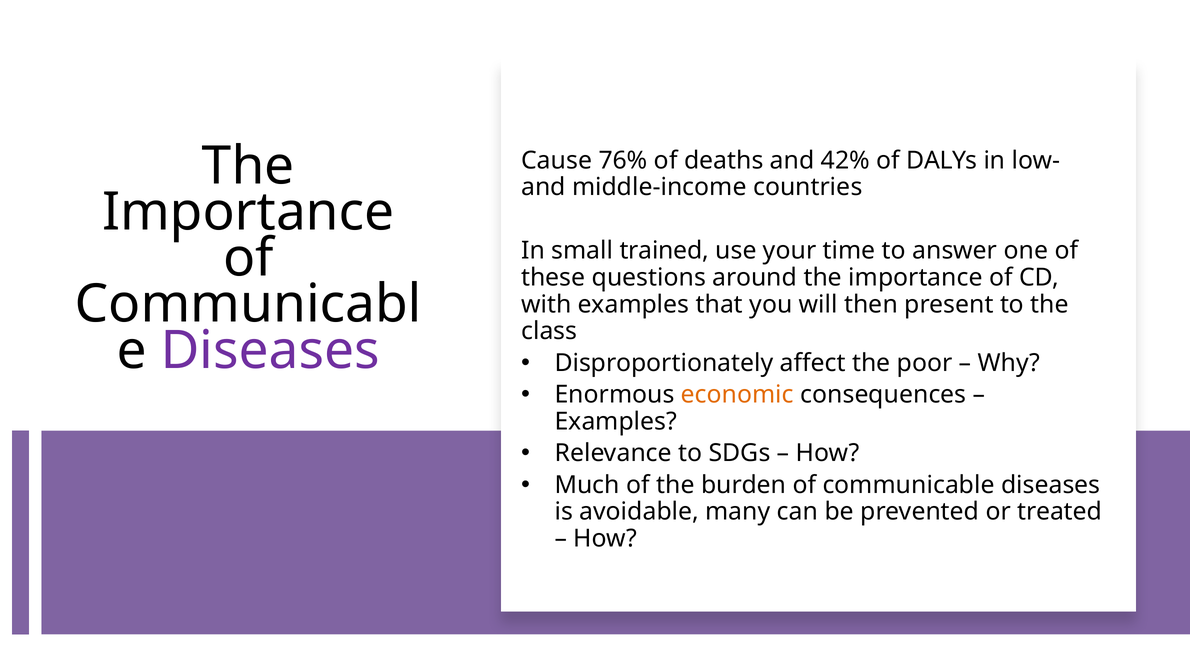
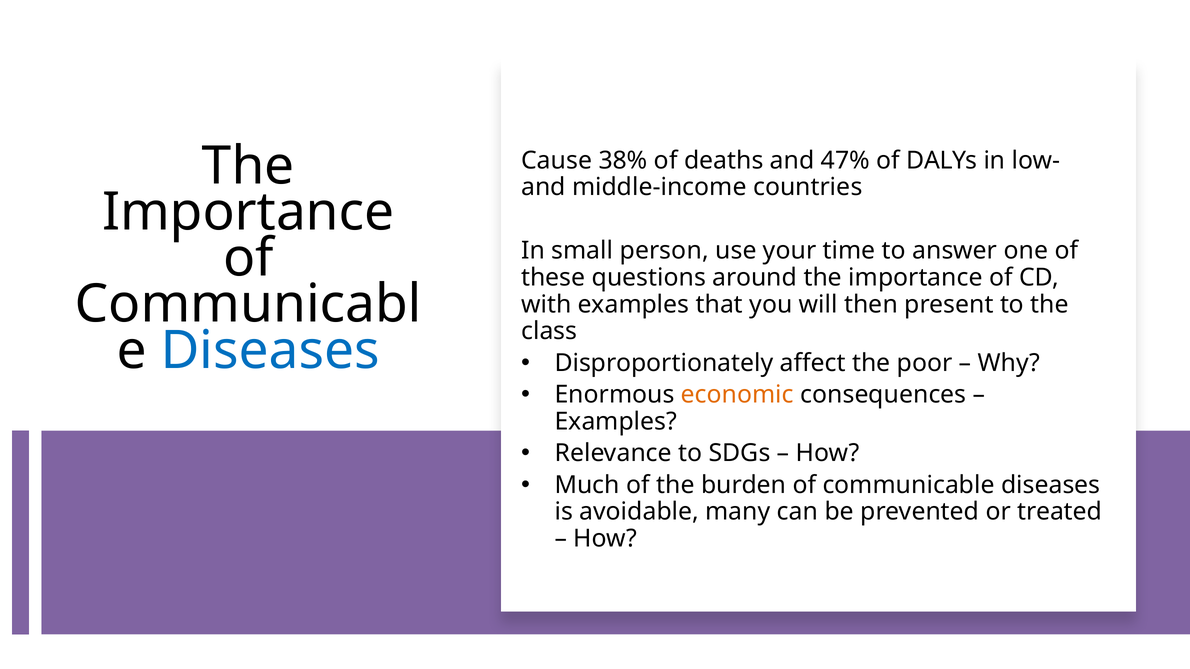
76%: 76% -> 38%
42%: 42% -> 47%
trained: trained -> person
Diseases at (270, 351) colour: purple -> blue
